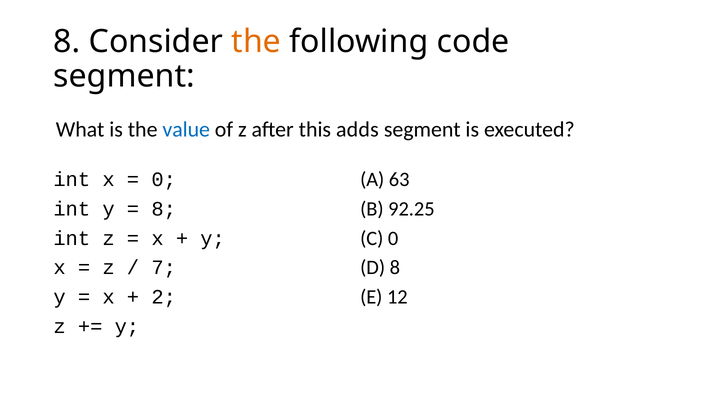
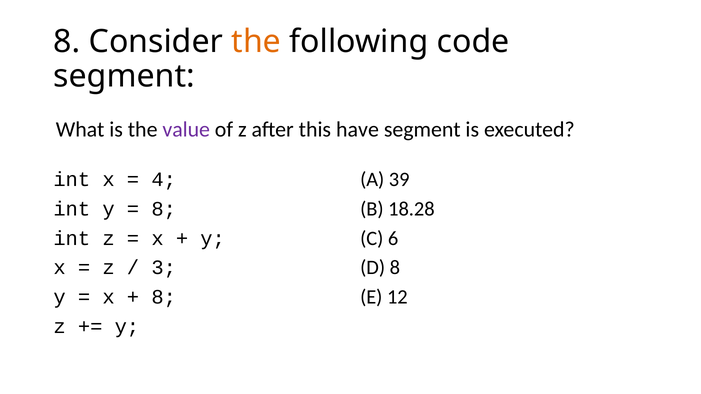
value colour: blue -> purple
adds: adds -> have
63: 63 -> 39
0 at (164, 180): 0 -> 4
92.25: 92.25 -> 18.28
C 0: 0 -> 6
7: 7 -> 3
2 at (164, 297): 2 -> 8
